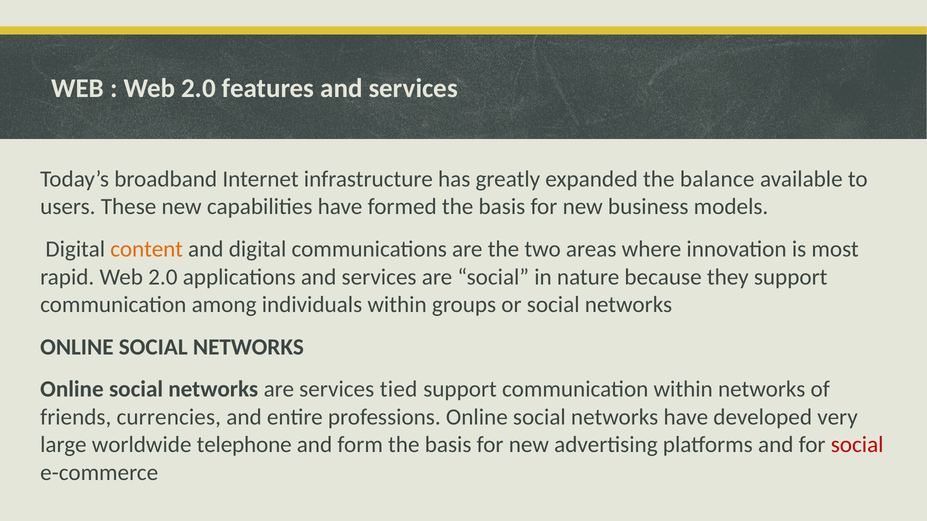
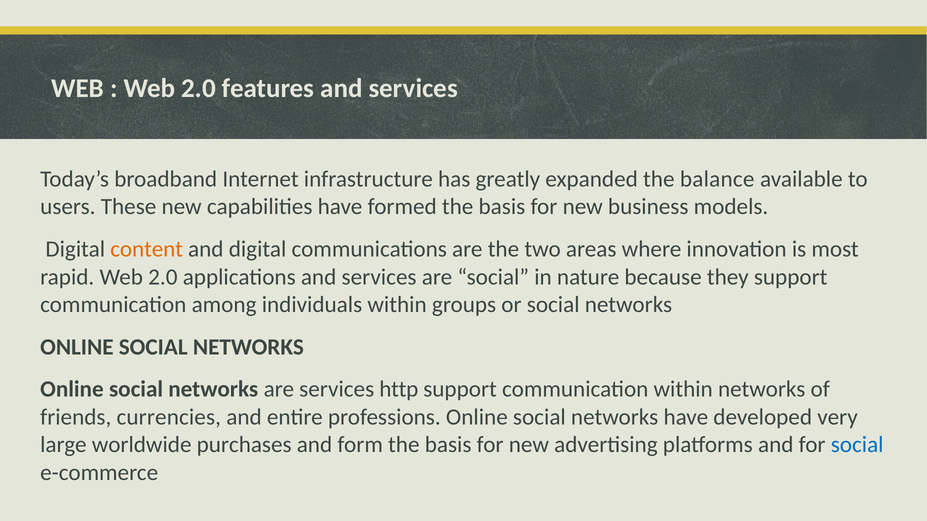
tied: tied -> http
telephone: telephone -> purchases
social at (857, 445) colour: red -> blue
